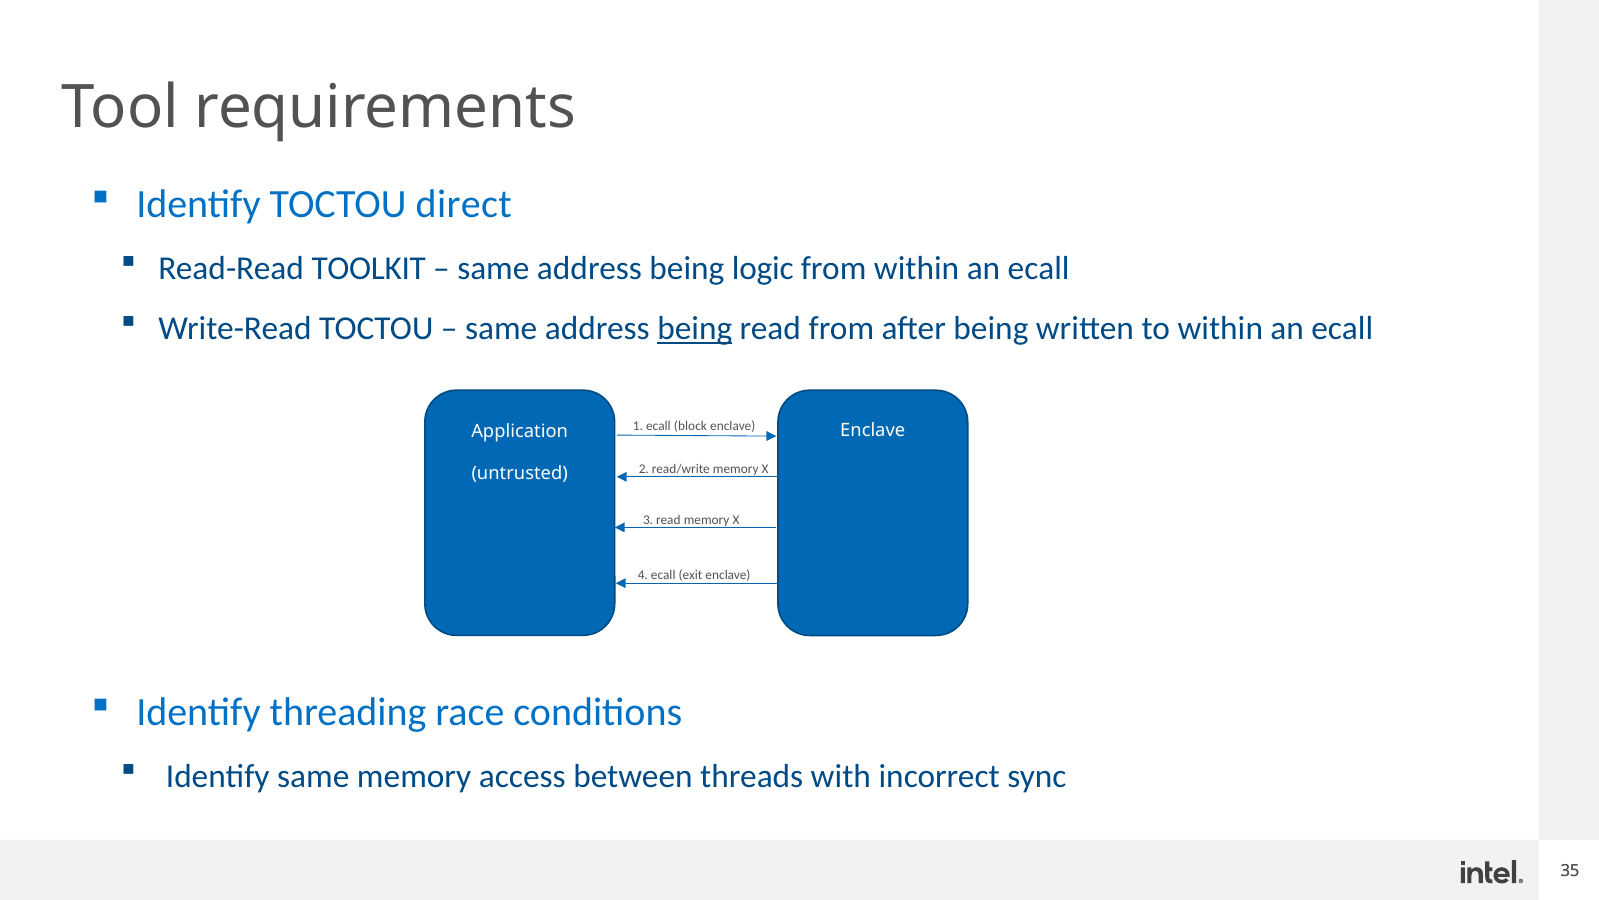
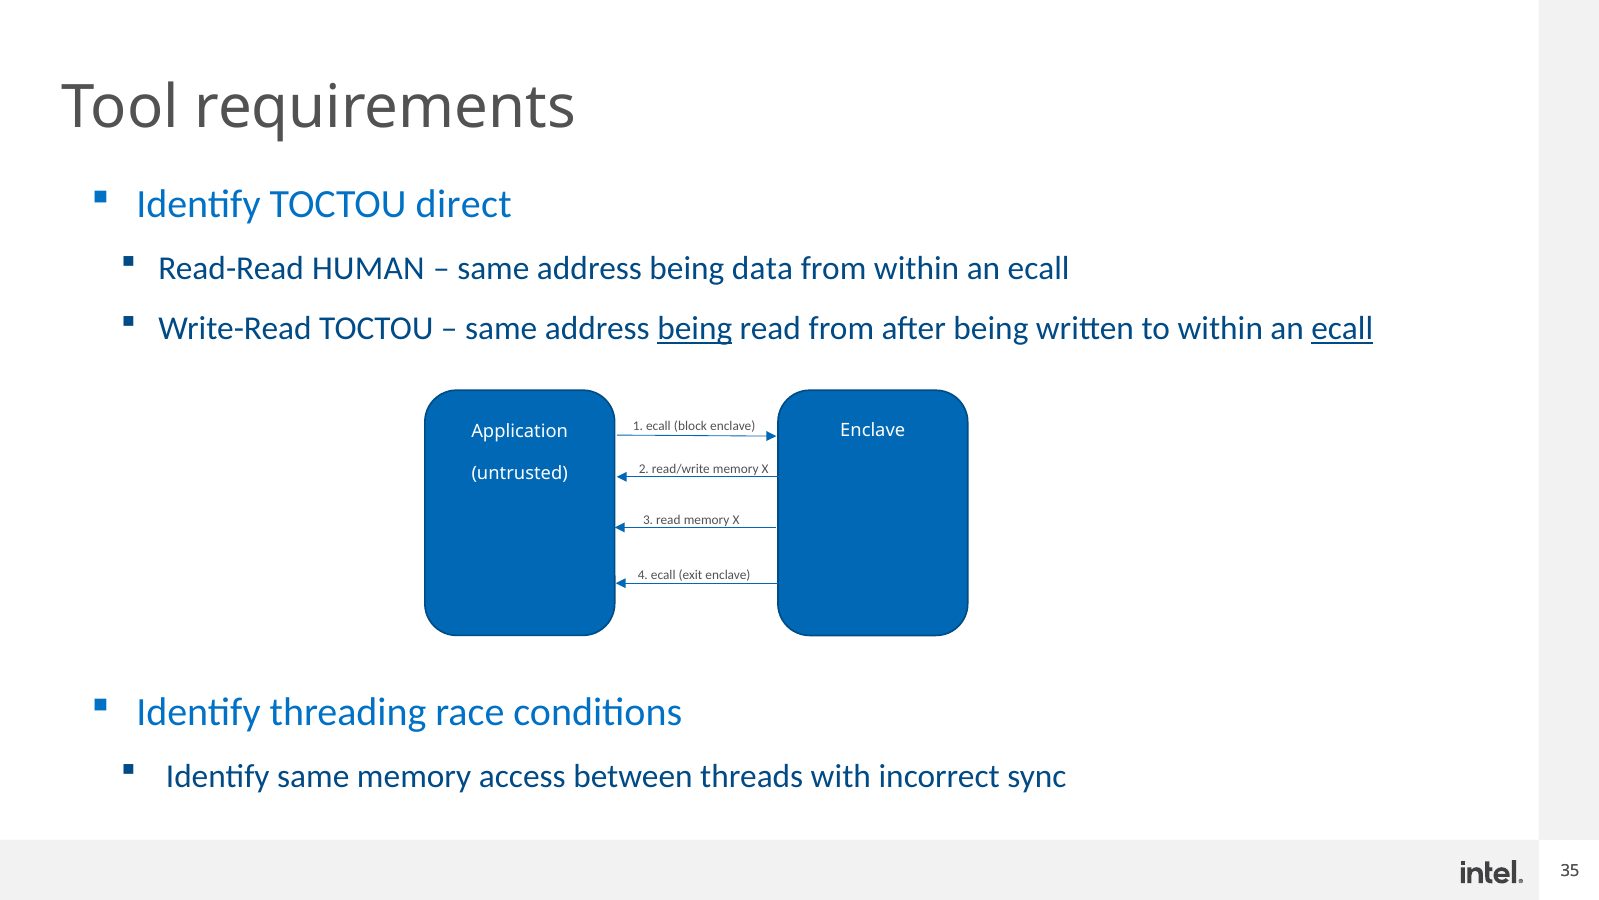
TOOLKIT: TOOLKIT -> HUMAN
logic: logic -> data
ecall at (1342, 328) underline: none -> present
